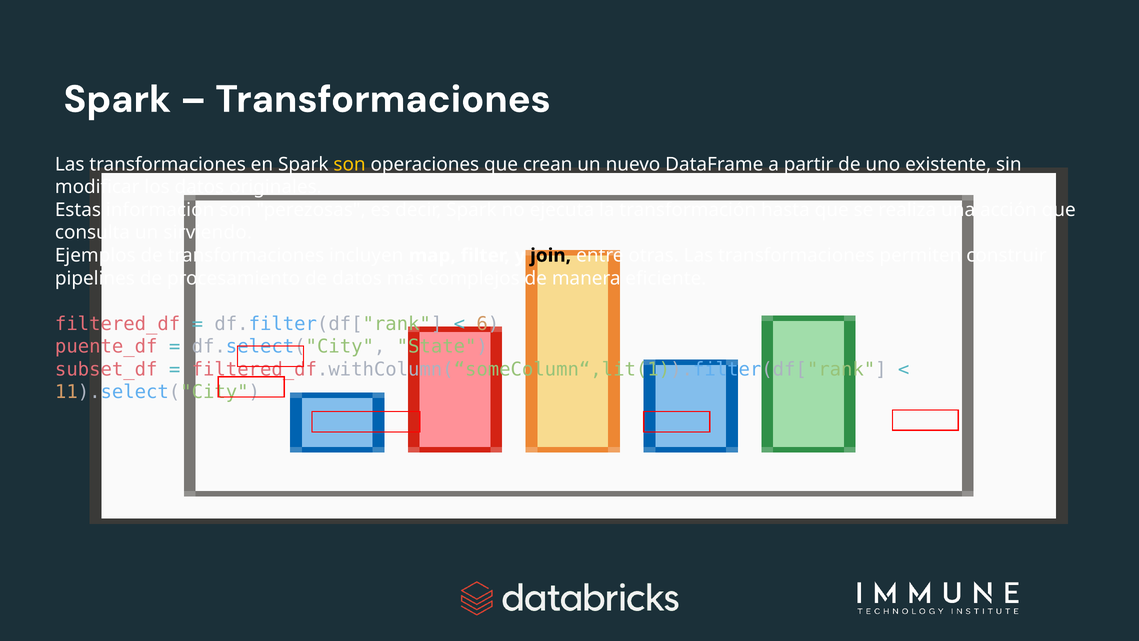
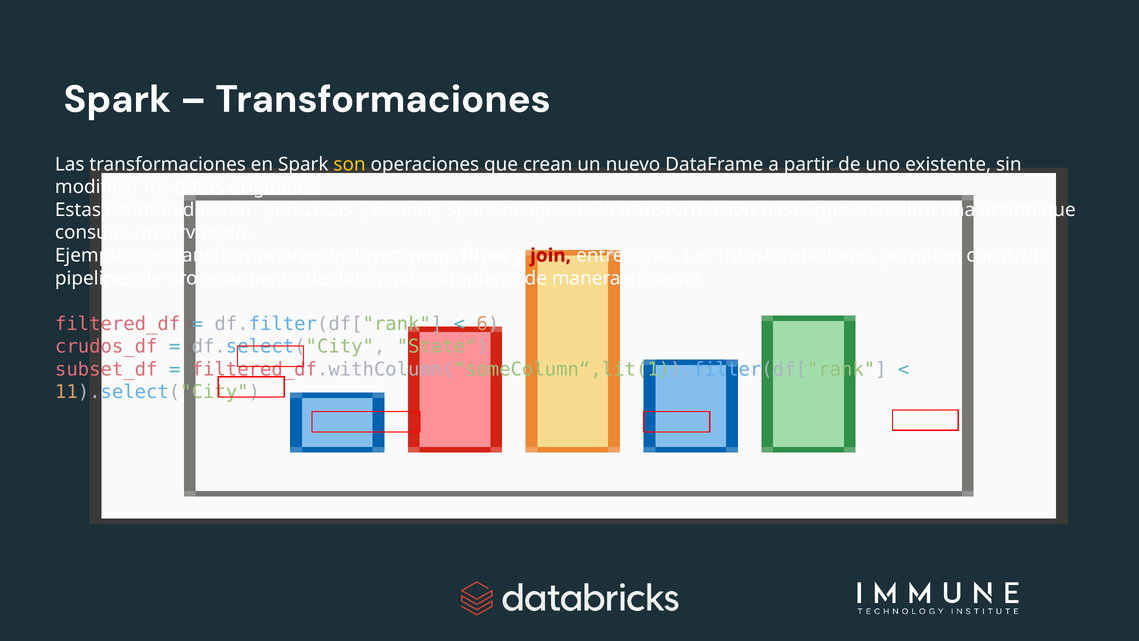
información: información -> acumuladas
join colour: black -> red
puente_df: puente_df -> crudos_df
